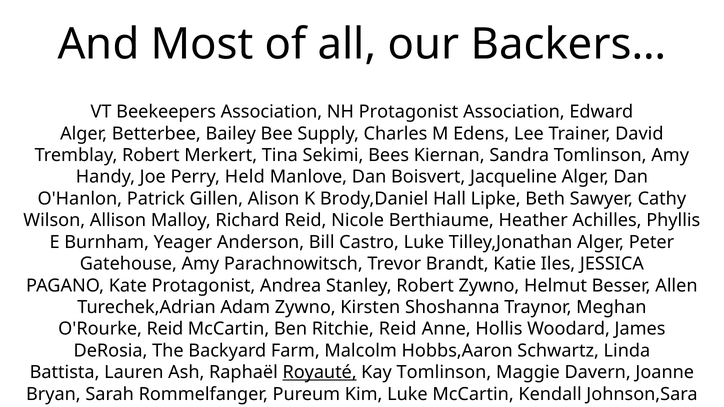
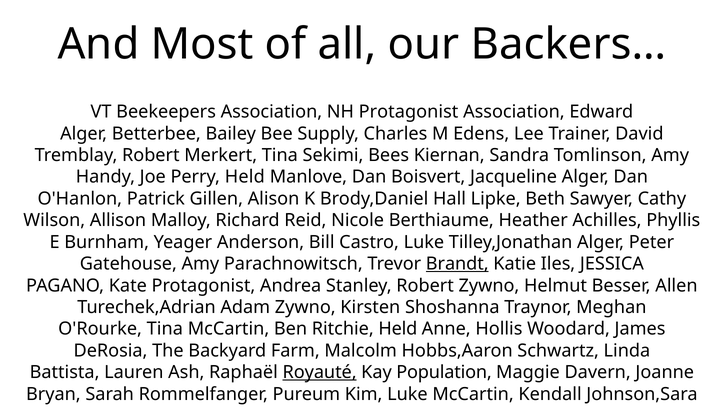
Brandt underline: none -> present
O'Rourke Reid: Reid -> Tina
Ritchie Reid: Reid -> Held
Kay Tomlinson: Tomlinson -> Population
